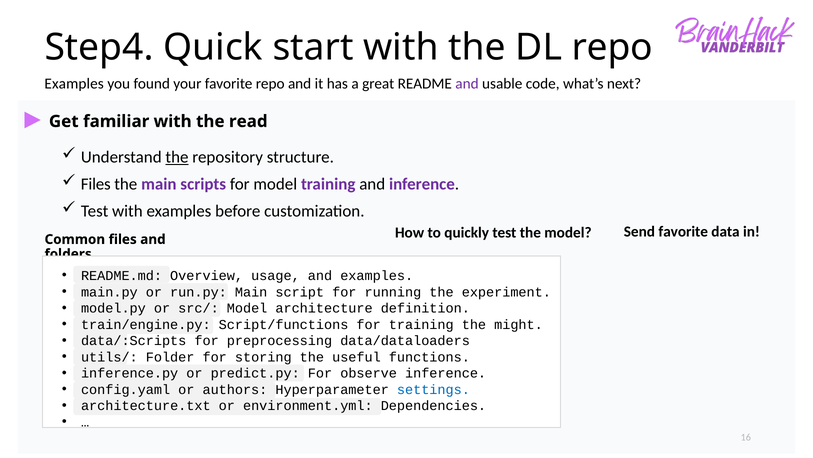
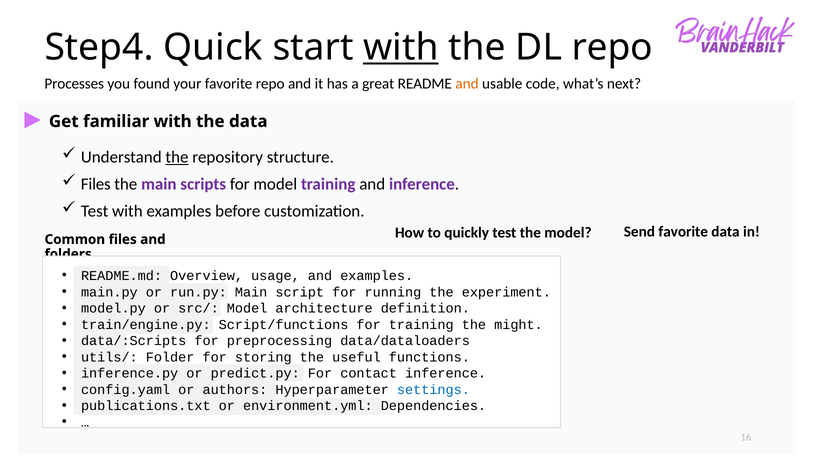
with at (401, 47) underline: none -> present
Examples at (74, 84): Examples -> Processes
and at (467, 84) colour: purple -> orange
the read: read -> data
observe: observe -> contact
architecture.txt: architecture.txt -> publications.txt
